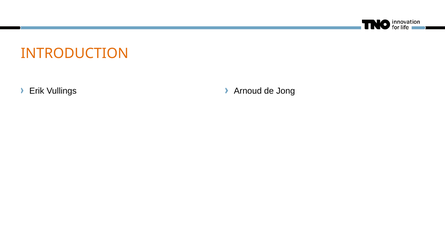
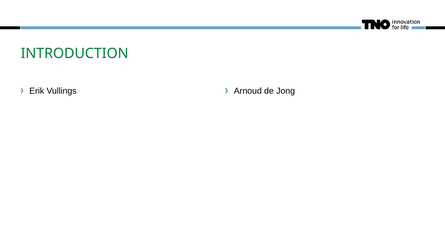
INTRODUCTION colour: orange -> green
